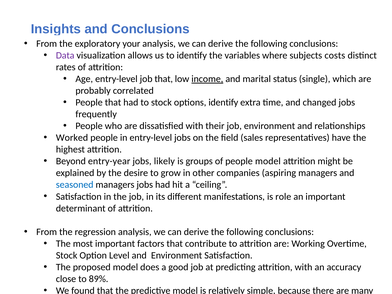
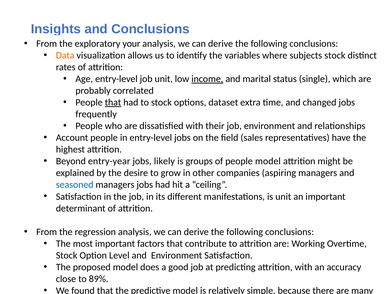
Data colour: purple -> orange
subjects costs: costs -> stock
job that: that -> unit
that at (113, 102) underline: none -> present
options identify: identify -> dataset
Worked: Worked -> Account
is role: role -> unit
